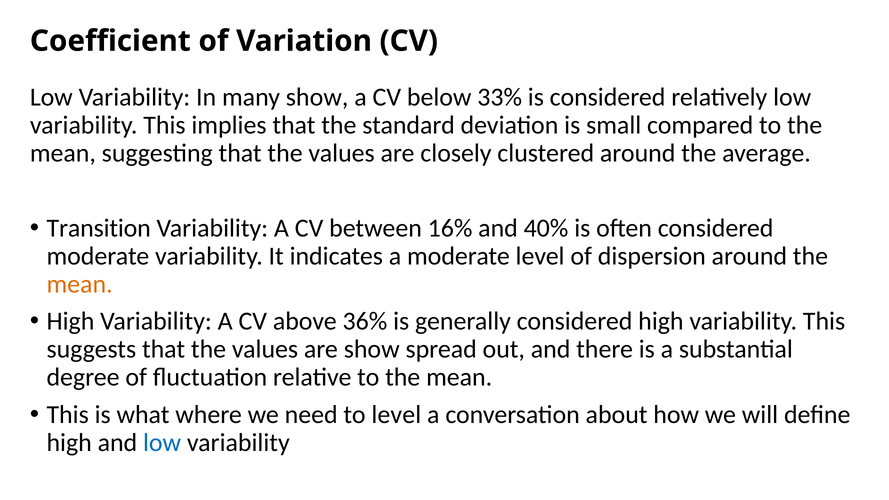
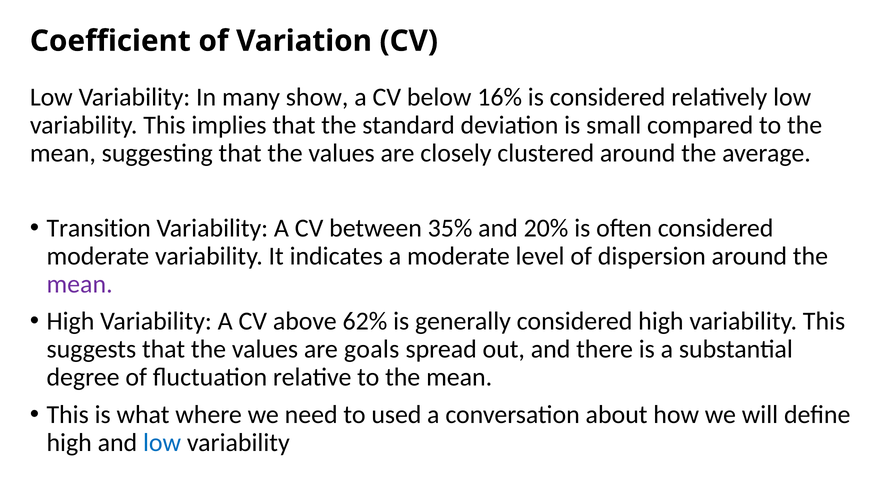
33%: 33% -> 16%
16%: 16% -> 35%
40%: 40% -> 20%
mean at (80, 284) colour: orange -> purple
36%: 36% -> 62%
are show: show -> goals
to level: level -> used
